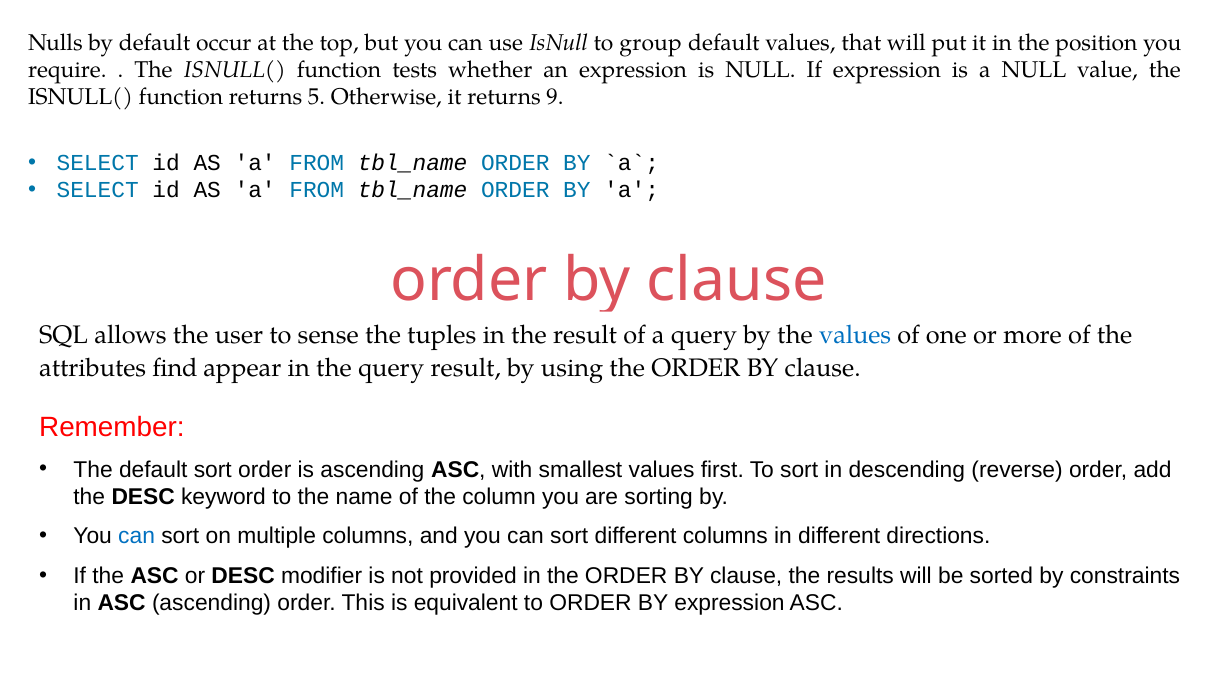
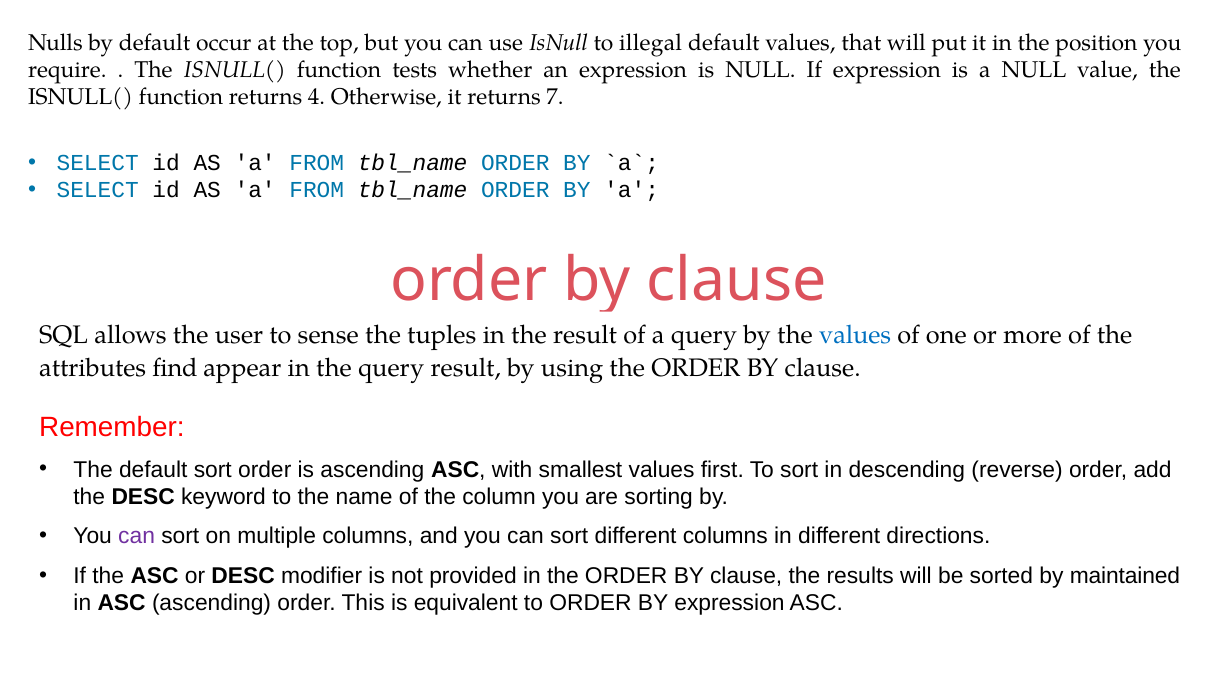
group: group -> illegal
5: 5 -> 4
9: 9 -> 7
can at (137, 537) colour: blue -> purple
constraints: constraints -> maintained
